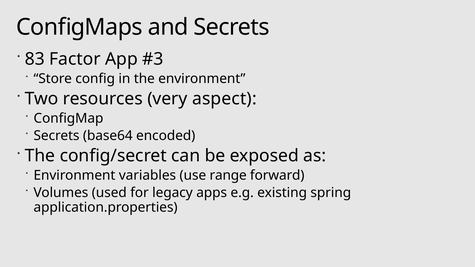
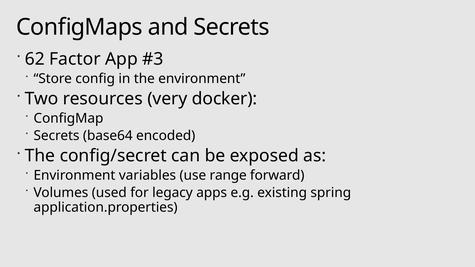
83: 83 -> 62
aspect: aspect -> docker
